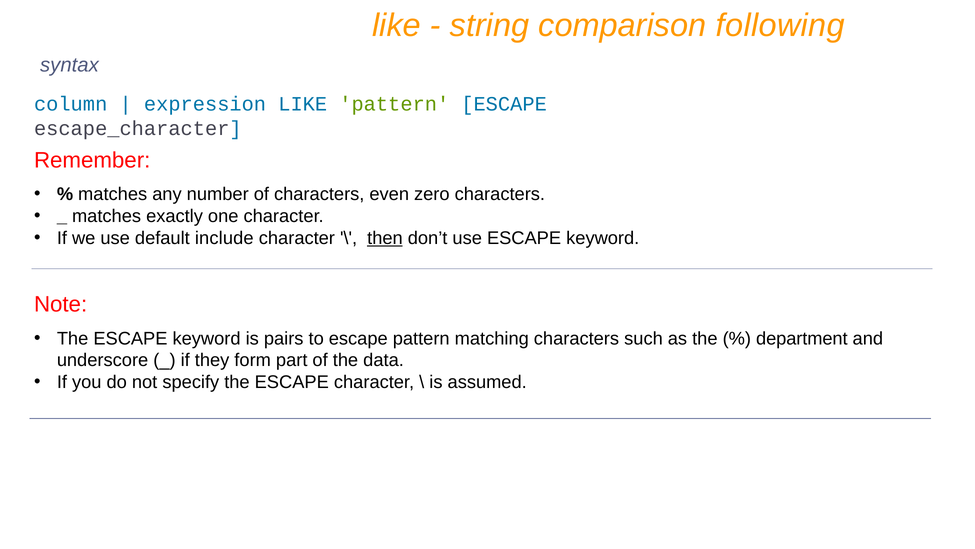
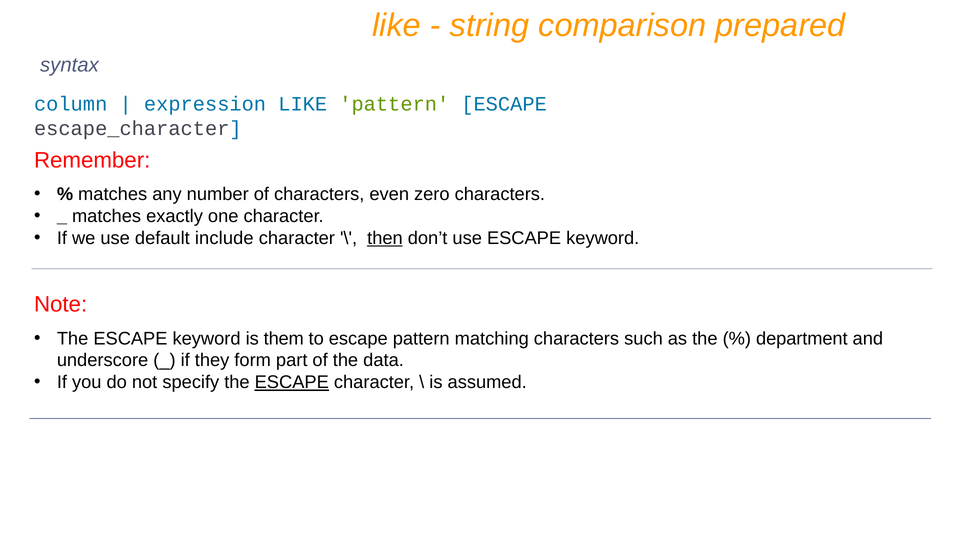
following: following -> prepared
pairs: pairs -> them
ESCAPE at (292, 382) underline: none -> present
